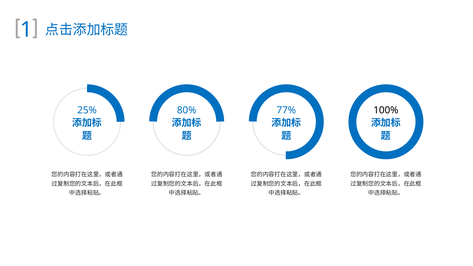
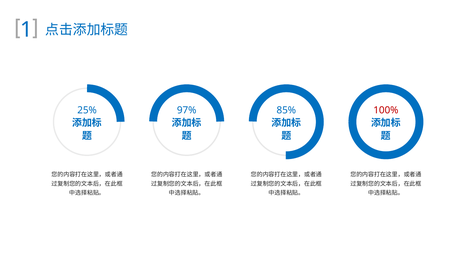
80%: 80% -> 97%
77%: 77% -> 85%
100% colour: black -> red
